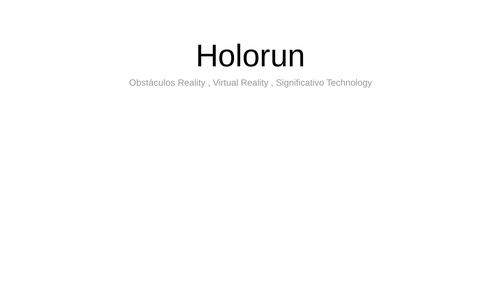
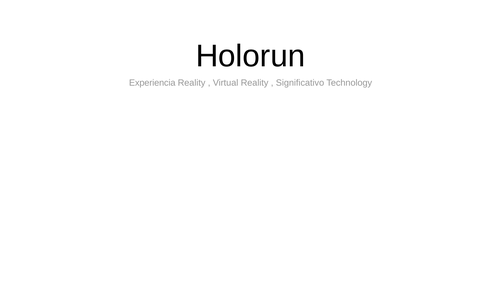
Obstáculos: Obstáculos -> Experiencia
